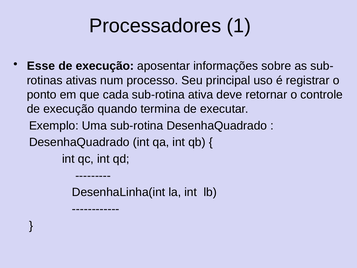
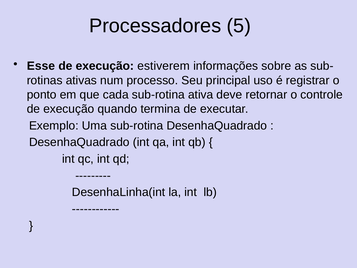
1: 1 -> 5
aposentar: aposentar -> estiverem
